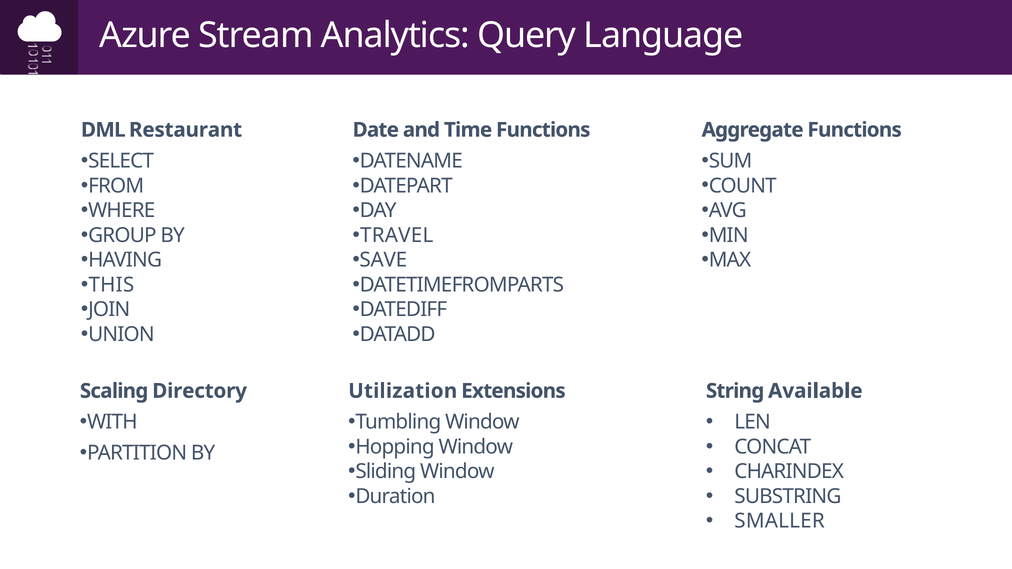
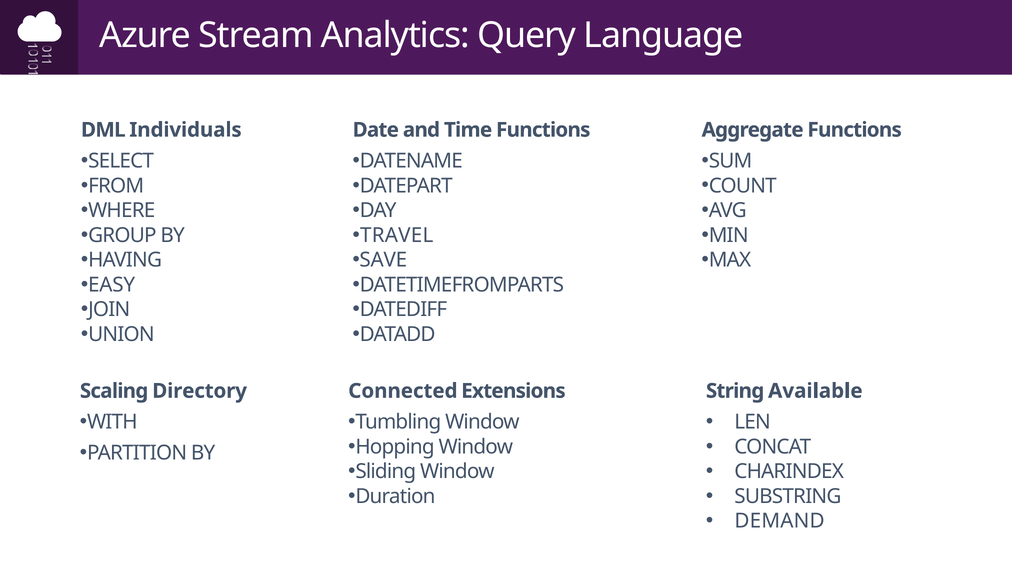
Restaurant: Restaurant -> Individuals
THIS: THIS -> EASY
Utilization: Utilization -> Connected
SMALLER: SMALLER -> DEMAND
